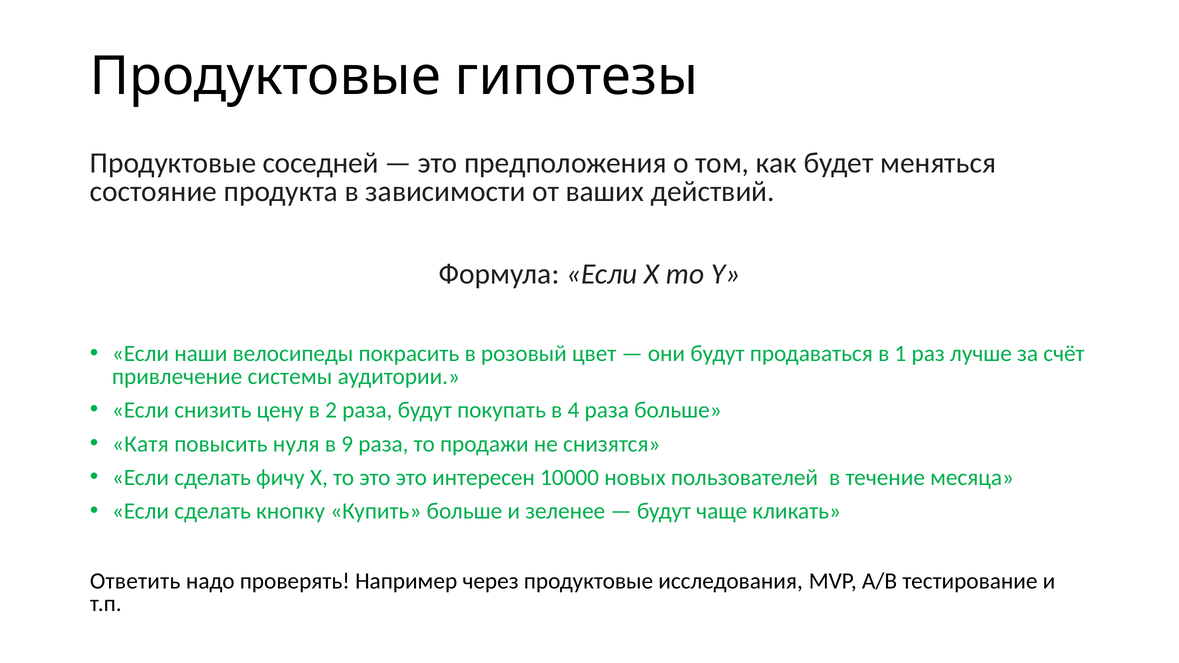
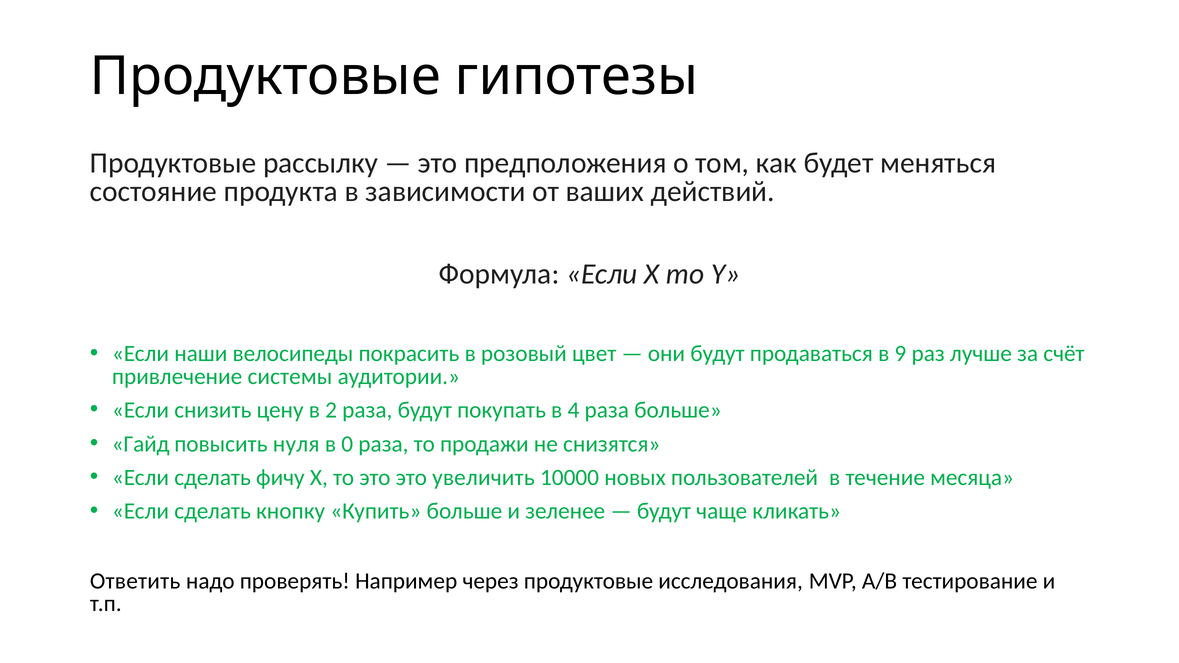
соседней: соседней -> рассылку
1: 1 -> 9
Катя: Катя -> Гайд
9: 9 -> 0
интересен: интересен -> увеличить
